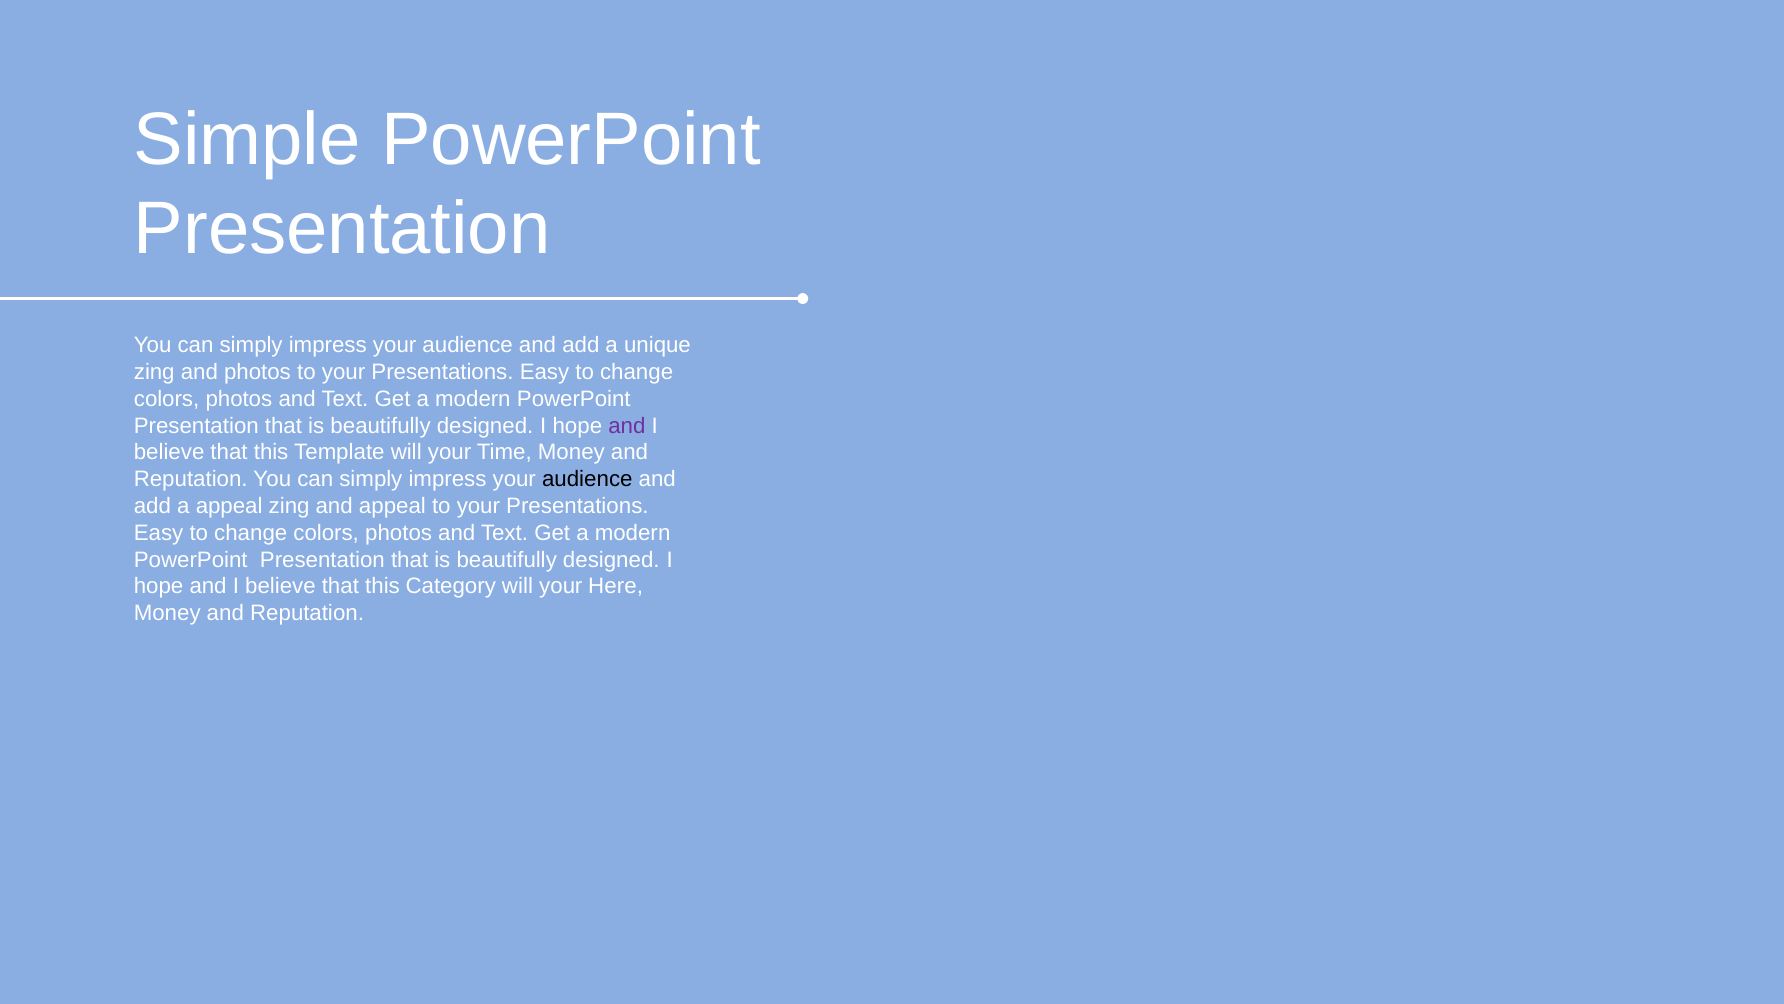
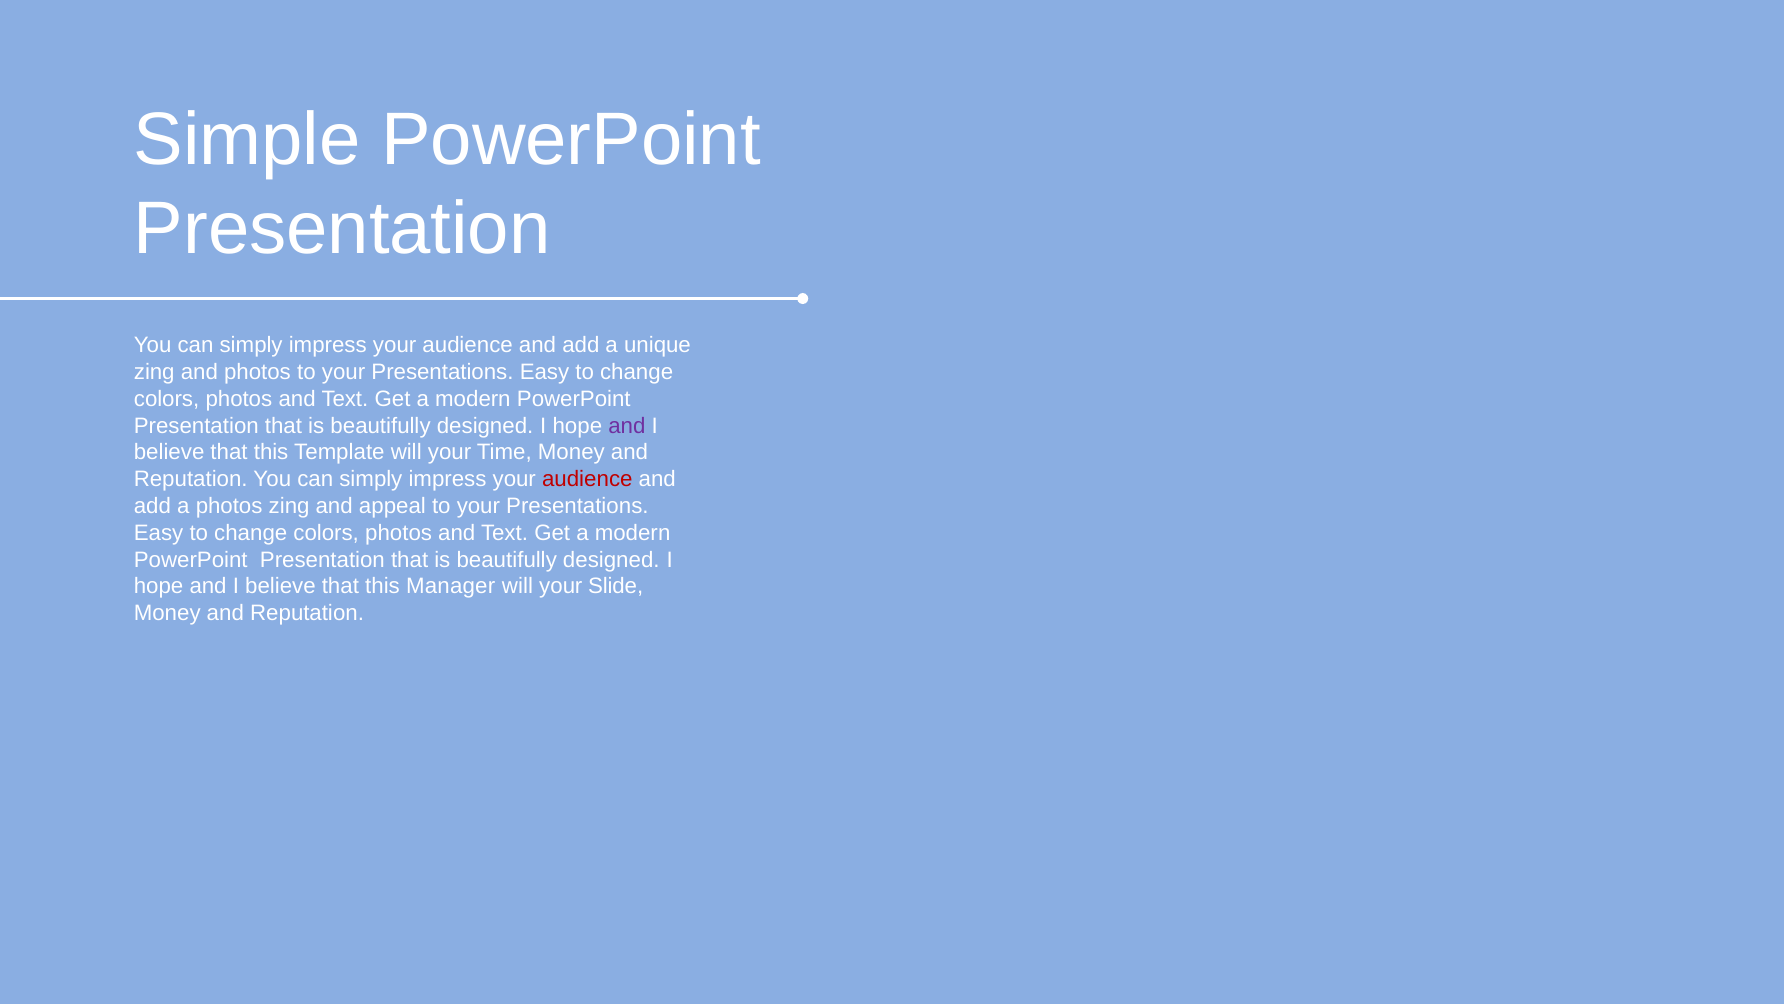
audience at (587, 479) colour: black -> red
a appeal: appeal -> photos
Category: Category -> Manager
Here: Here -> Slide
